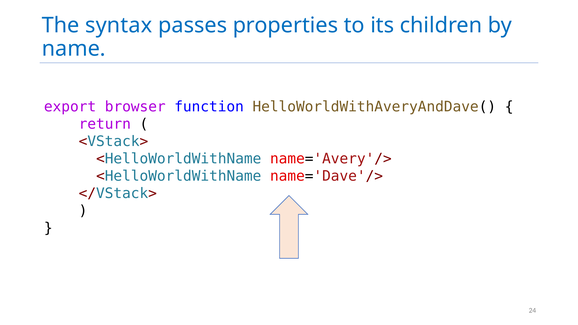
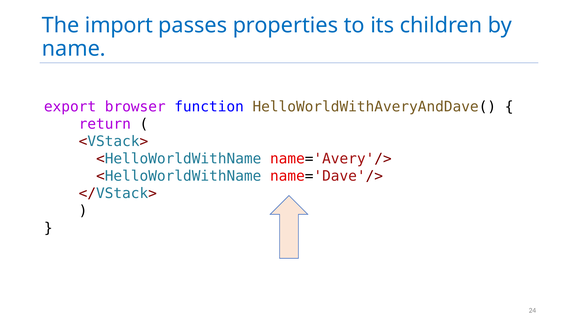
syntax: syntax -> import
